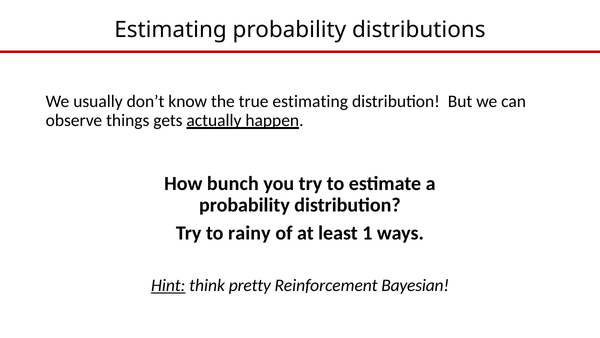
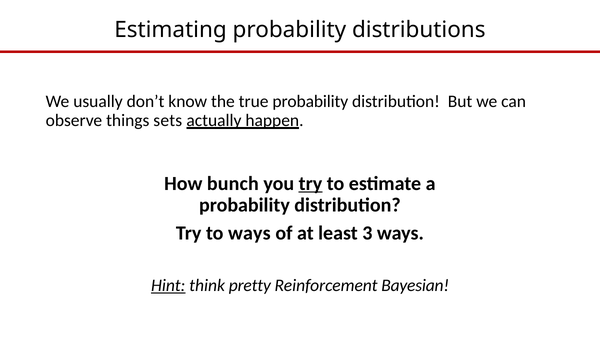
true estimating: estimating -> probability
gets: gets -> sets
try at (310, 183) underline: none -> present
to rainy: rainy -> ways
1: 1 -> 3
